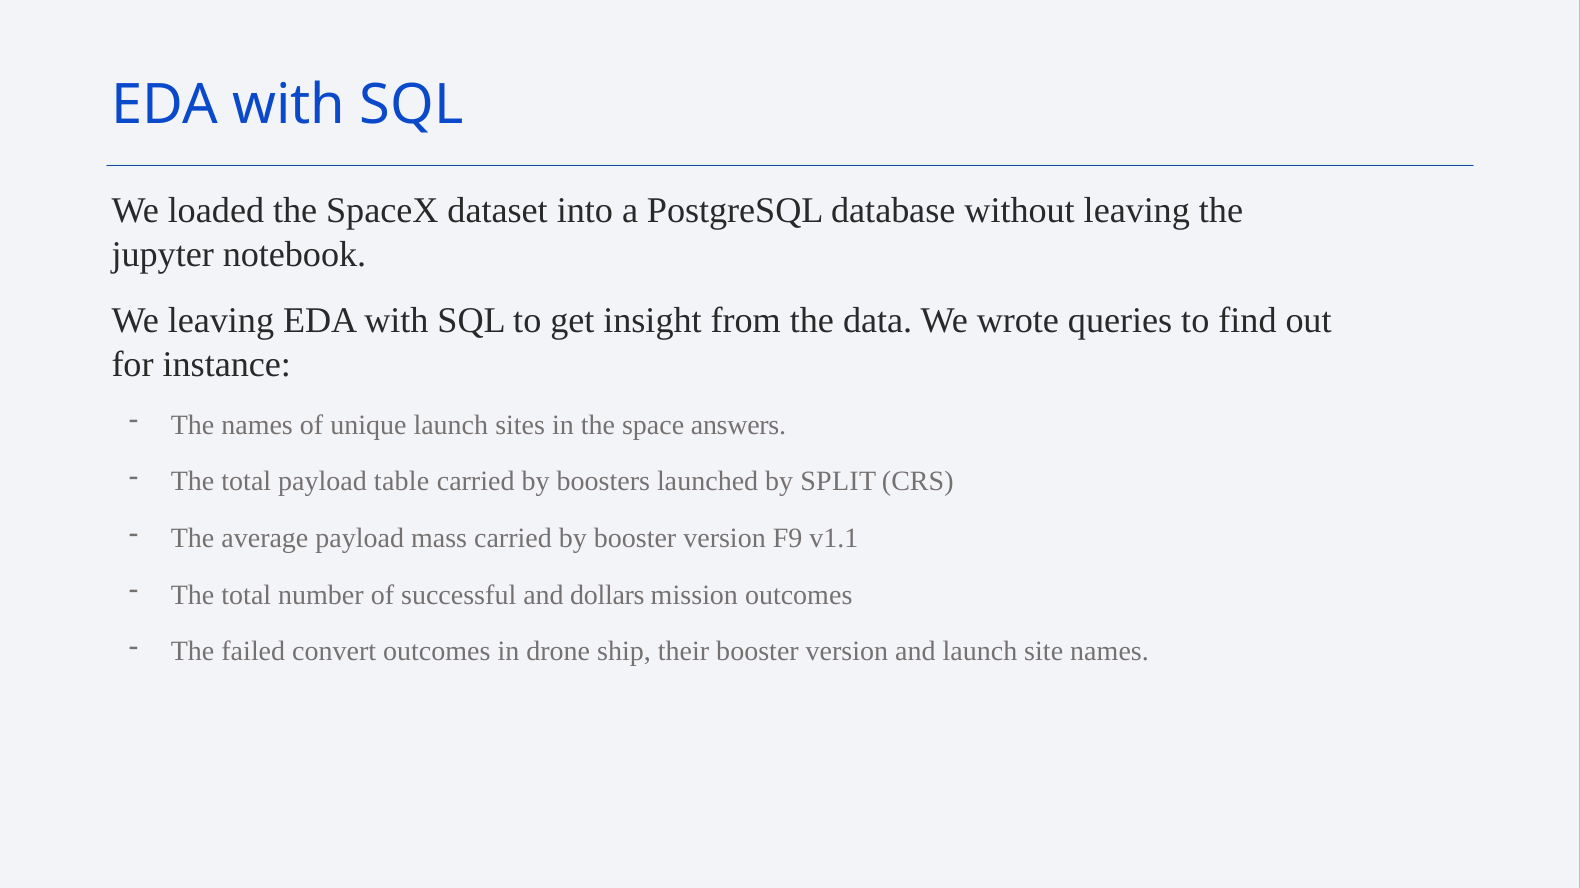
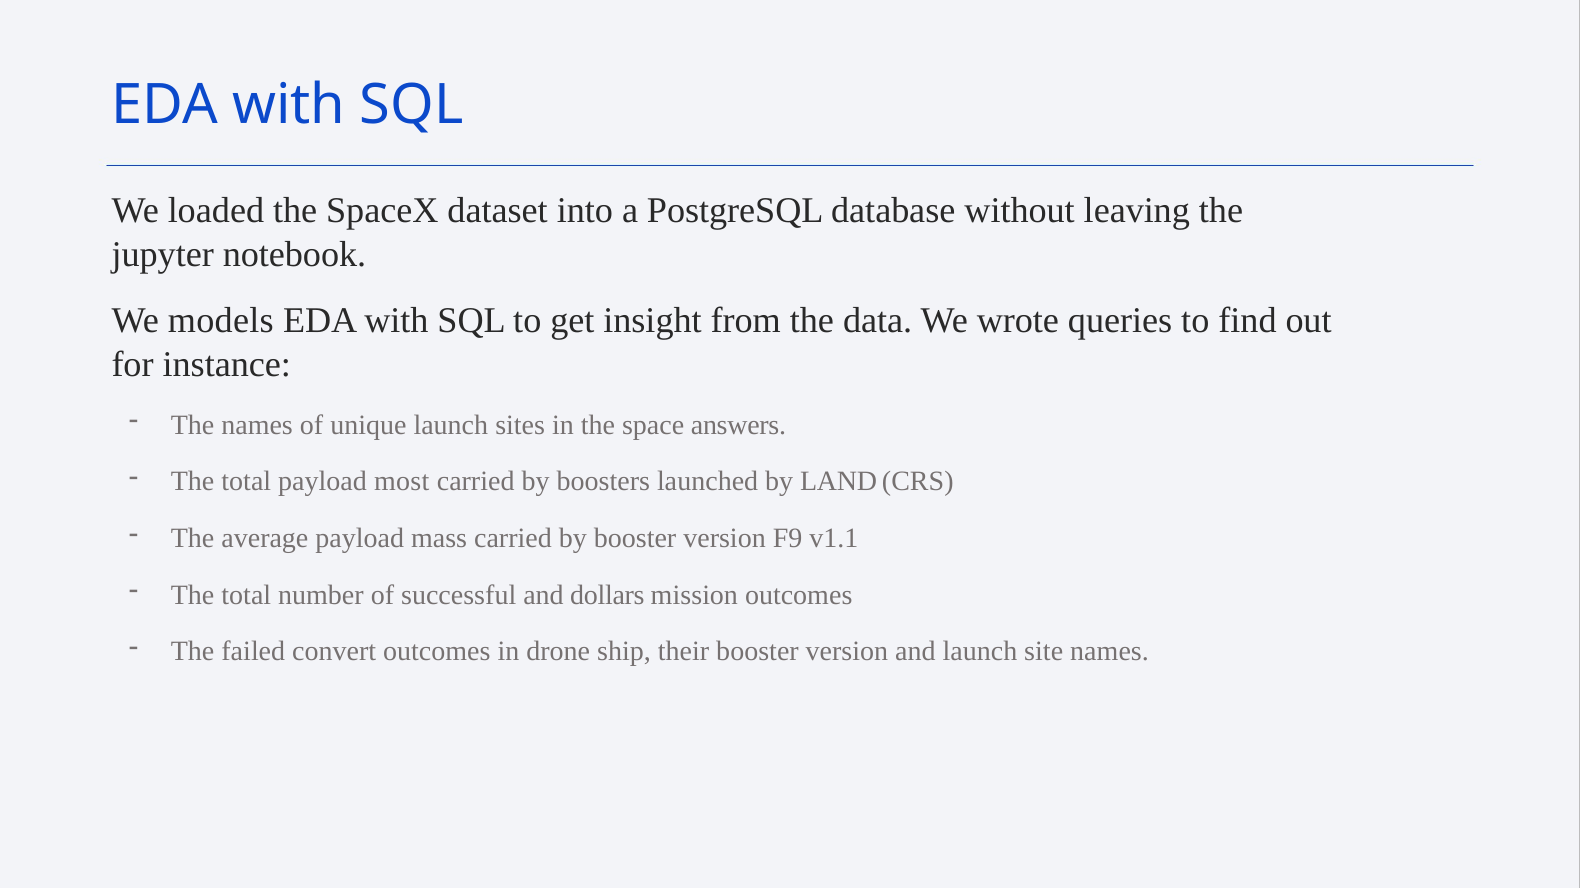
We leaving: leaving -> models
table: table -> most
SPLIT: SPLIT -> LAND
